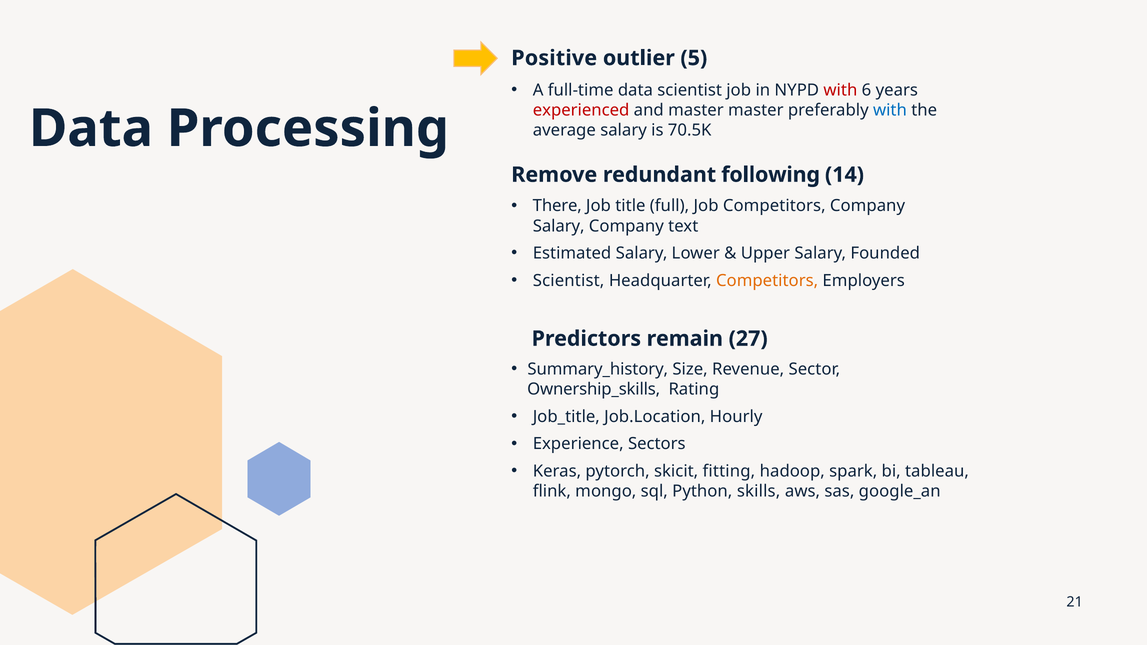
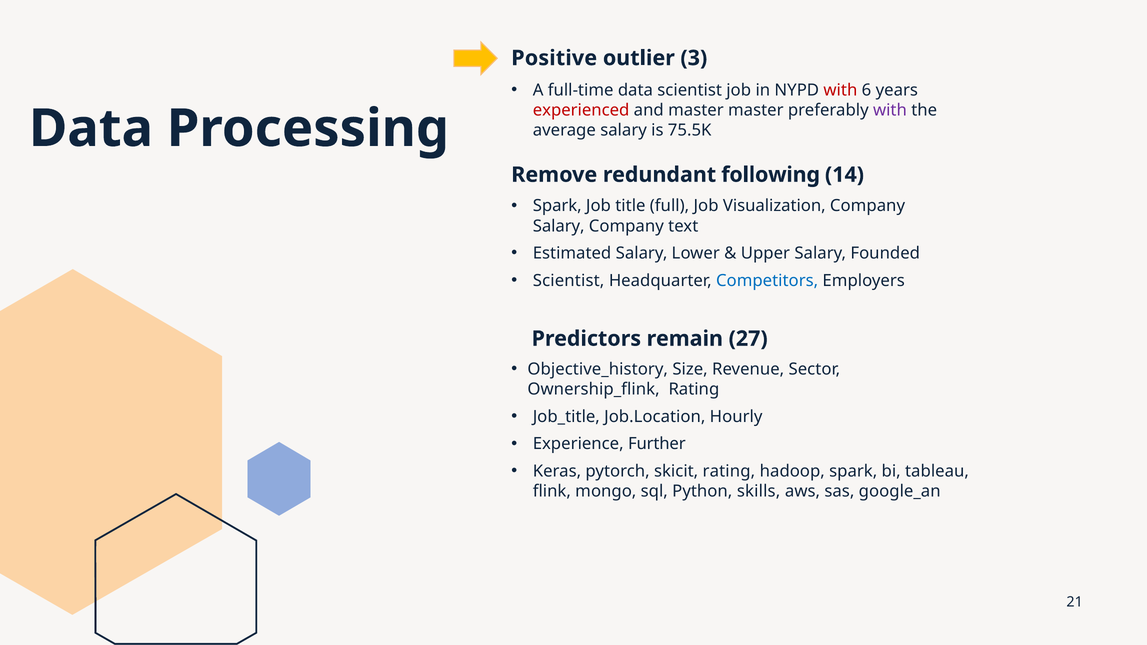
5: 5 -> 3
with at (890, 110) colour: blue -> purple
70.5K: 70.5K -> 75.5K
There at (557, 206): There -> Spark
Job Competitors: Competitors -> Visualization
Competitors at (767, 281) colour: orange -> blue
Summary_history: Summary_history -> Objective_history
Ownership_skills: Ownership_skills -> Ownership_flink
Sectors: Sectors -> Further
skicit fitting: fitting -> rating
